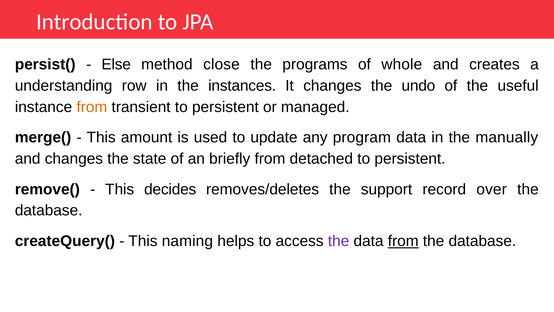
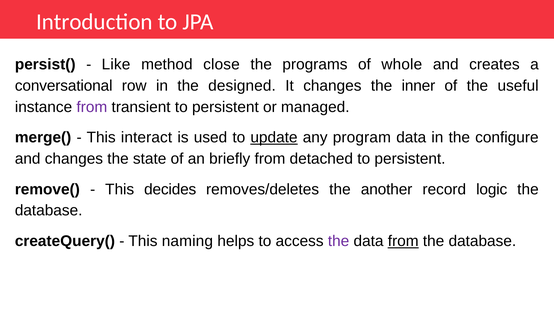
Else: Else -> Like
understanding: understanding -> conversational
instances: instances -> designed
undo: undo -> inner
from at (92, 107) colour: orange -> purple
amount: amount -> interact
update underline: none -> present
manually: manually -> configure
support: support -> another
over: over -> logic
